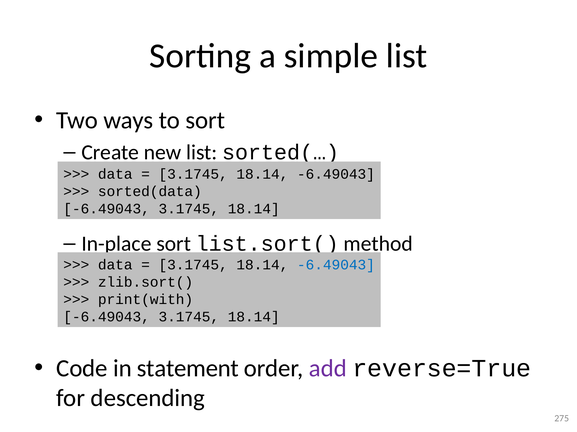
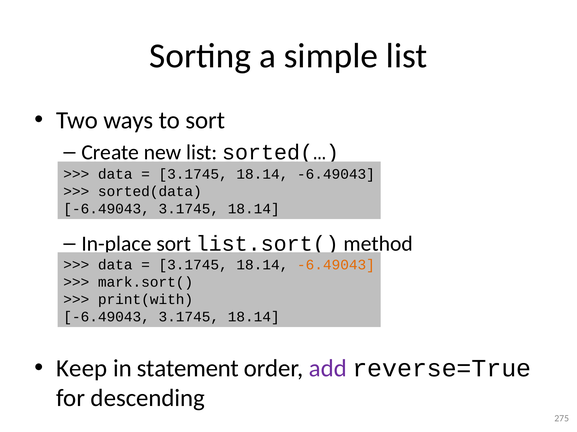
-6.49043 at (336, 265) colour: blue -> orange
zlib.sort(: zlib.sort( -> mark.sort(
Code: Code -> Keep
